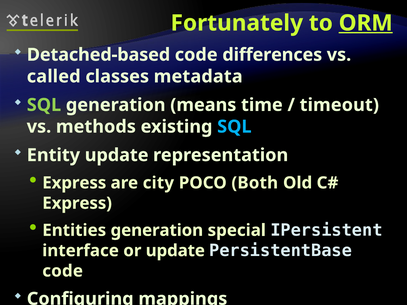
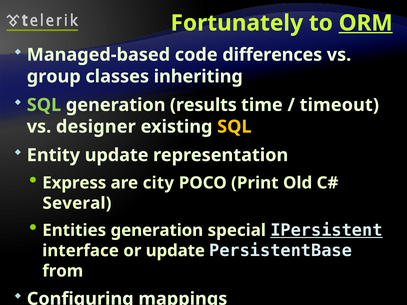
Detached-based: Detached-based -> Managed-based
called: called -> group
metadata: metadata -> inheriting
means: means -> results
methods: methods -> designer
SQL at (234, 127) colour: light blue -> yellow
Both: Both -> Print
Express at (77, 203): Express -> Several
IPersistent underline: none -> present
code at (63, 271): code -> from
